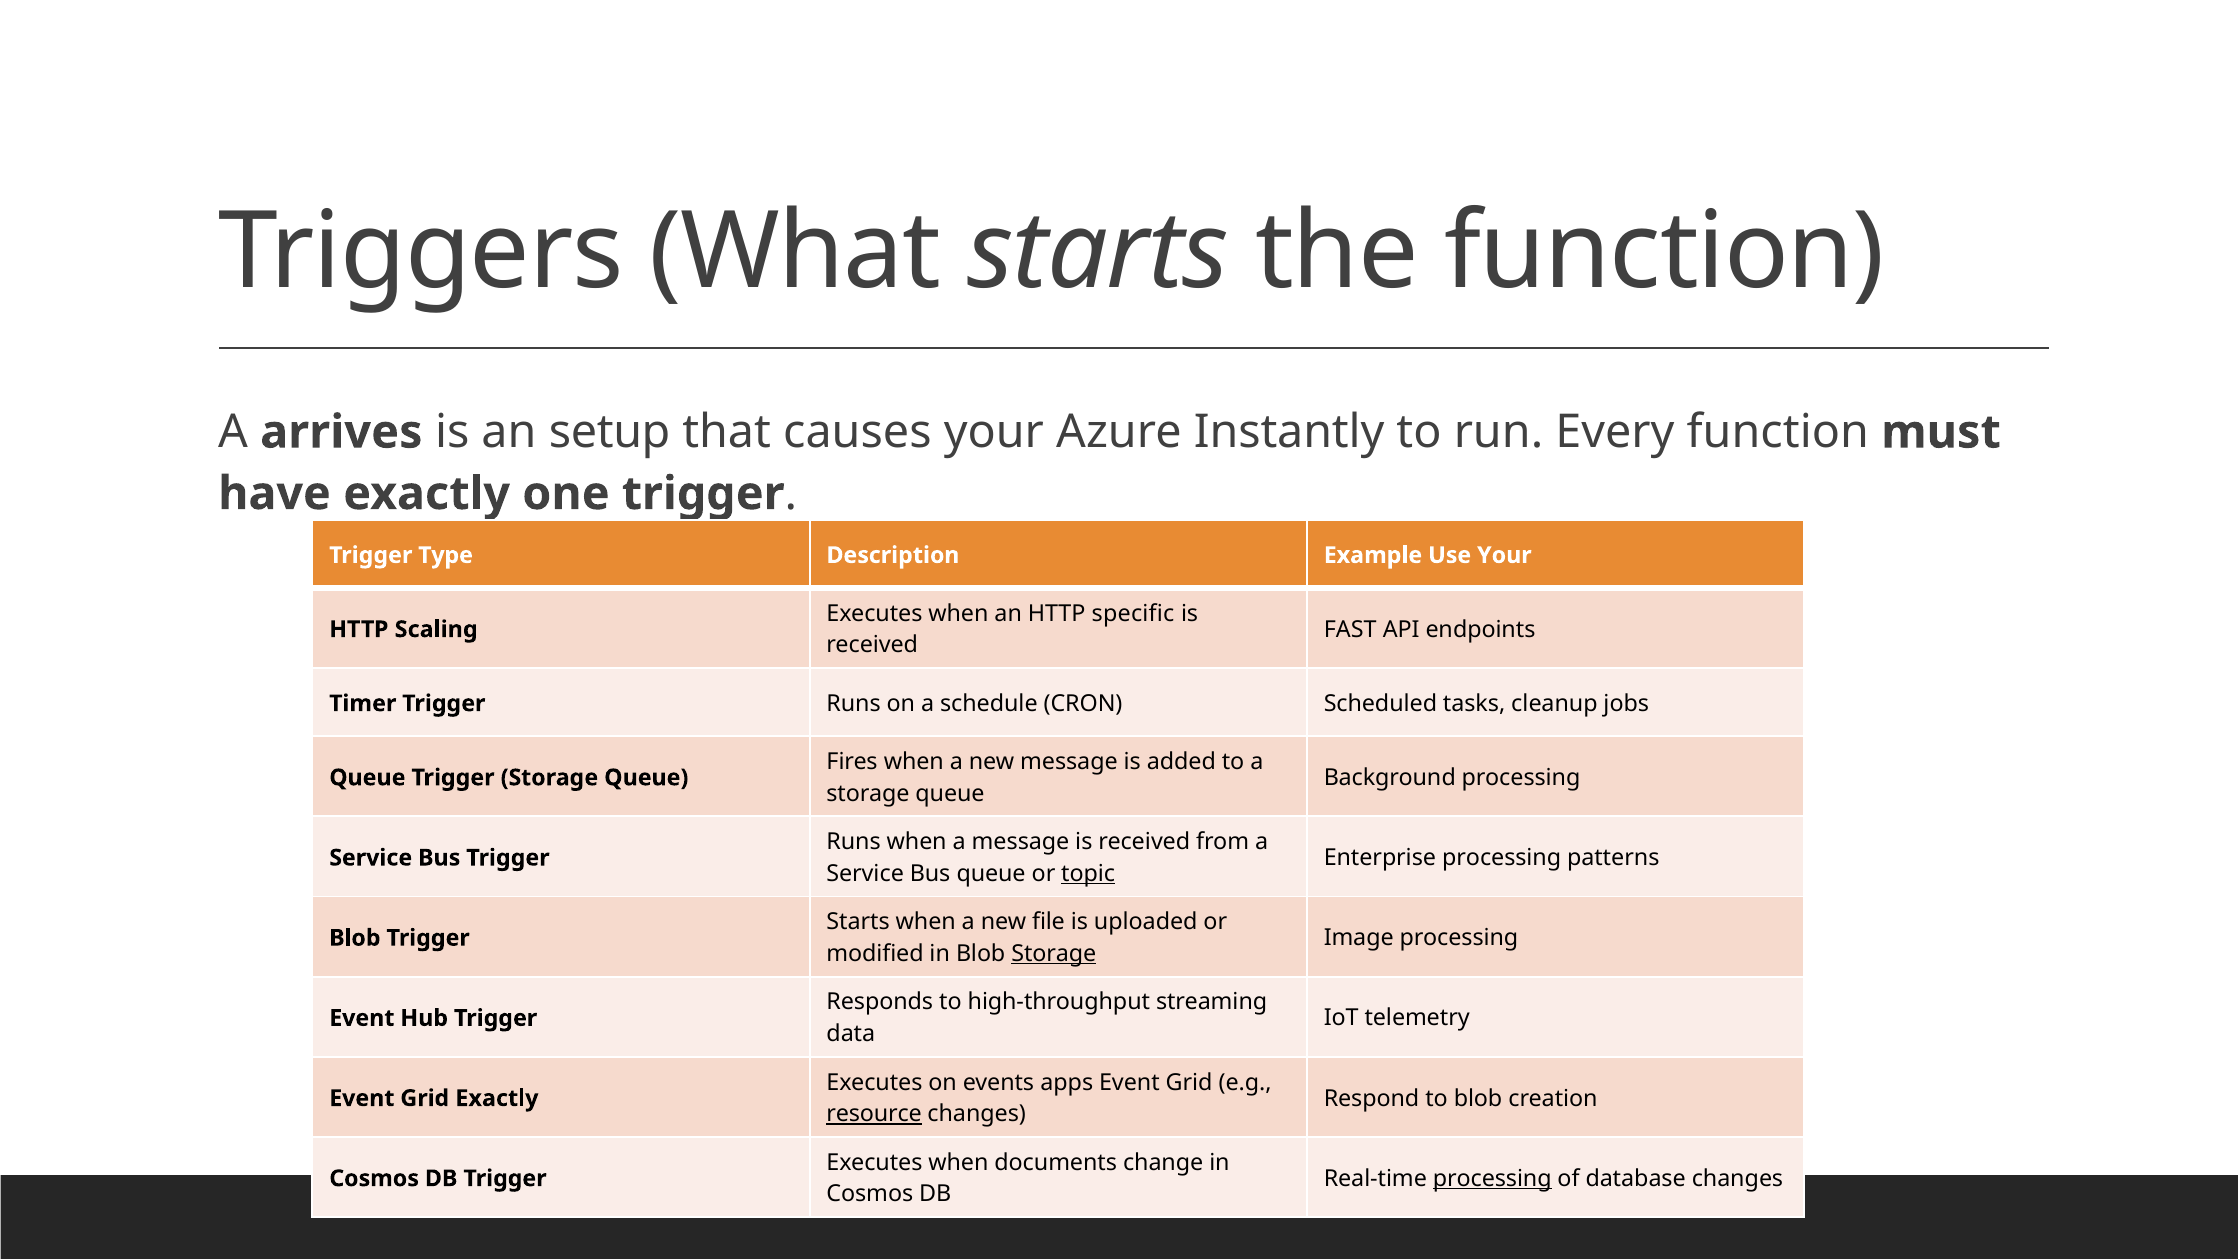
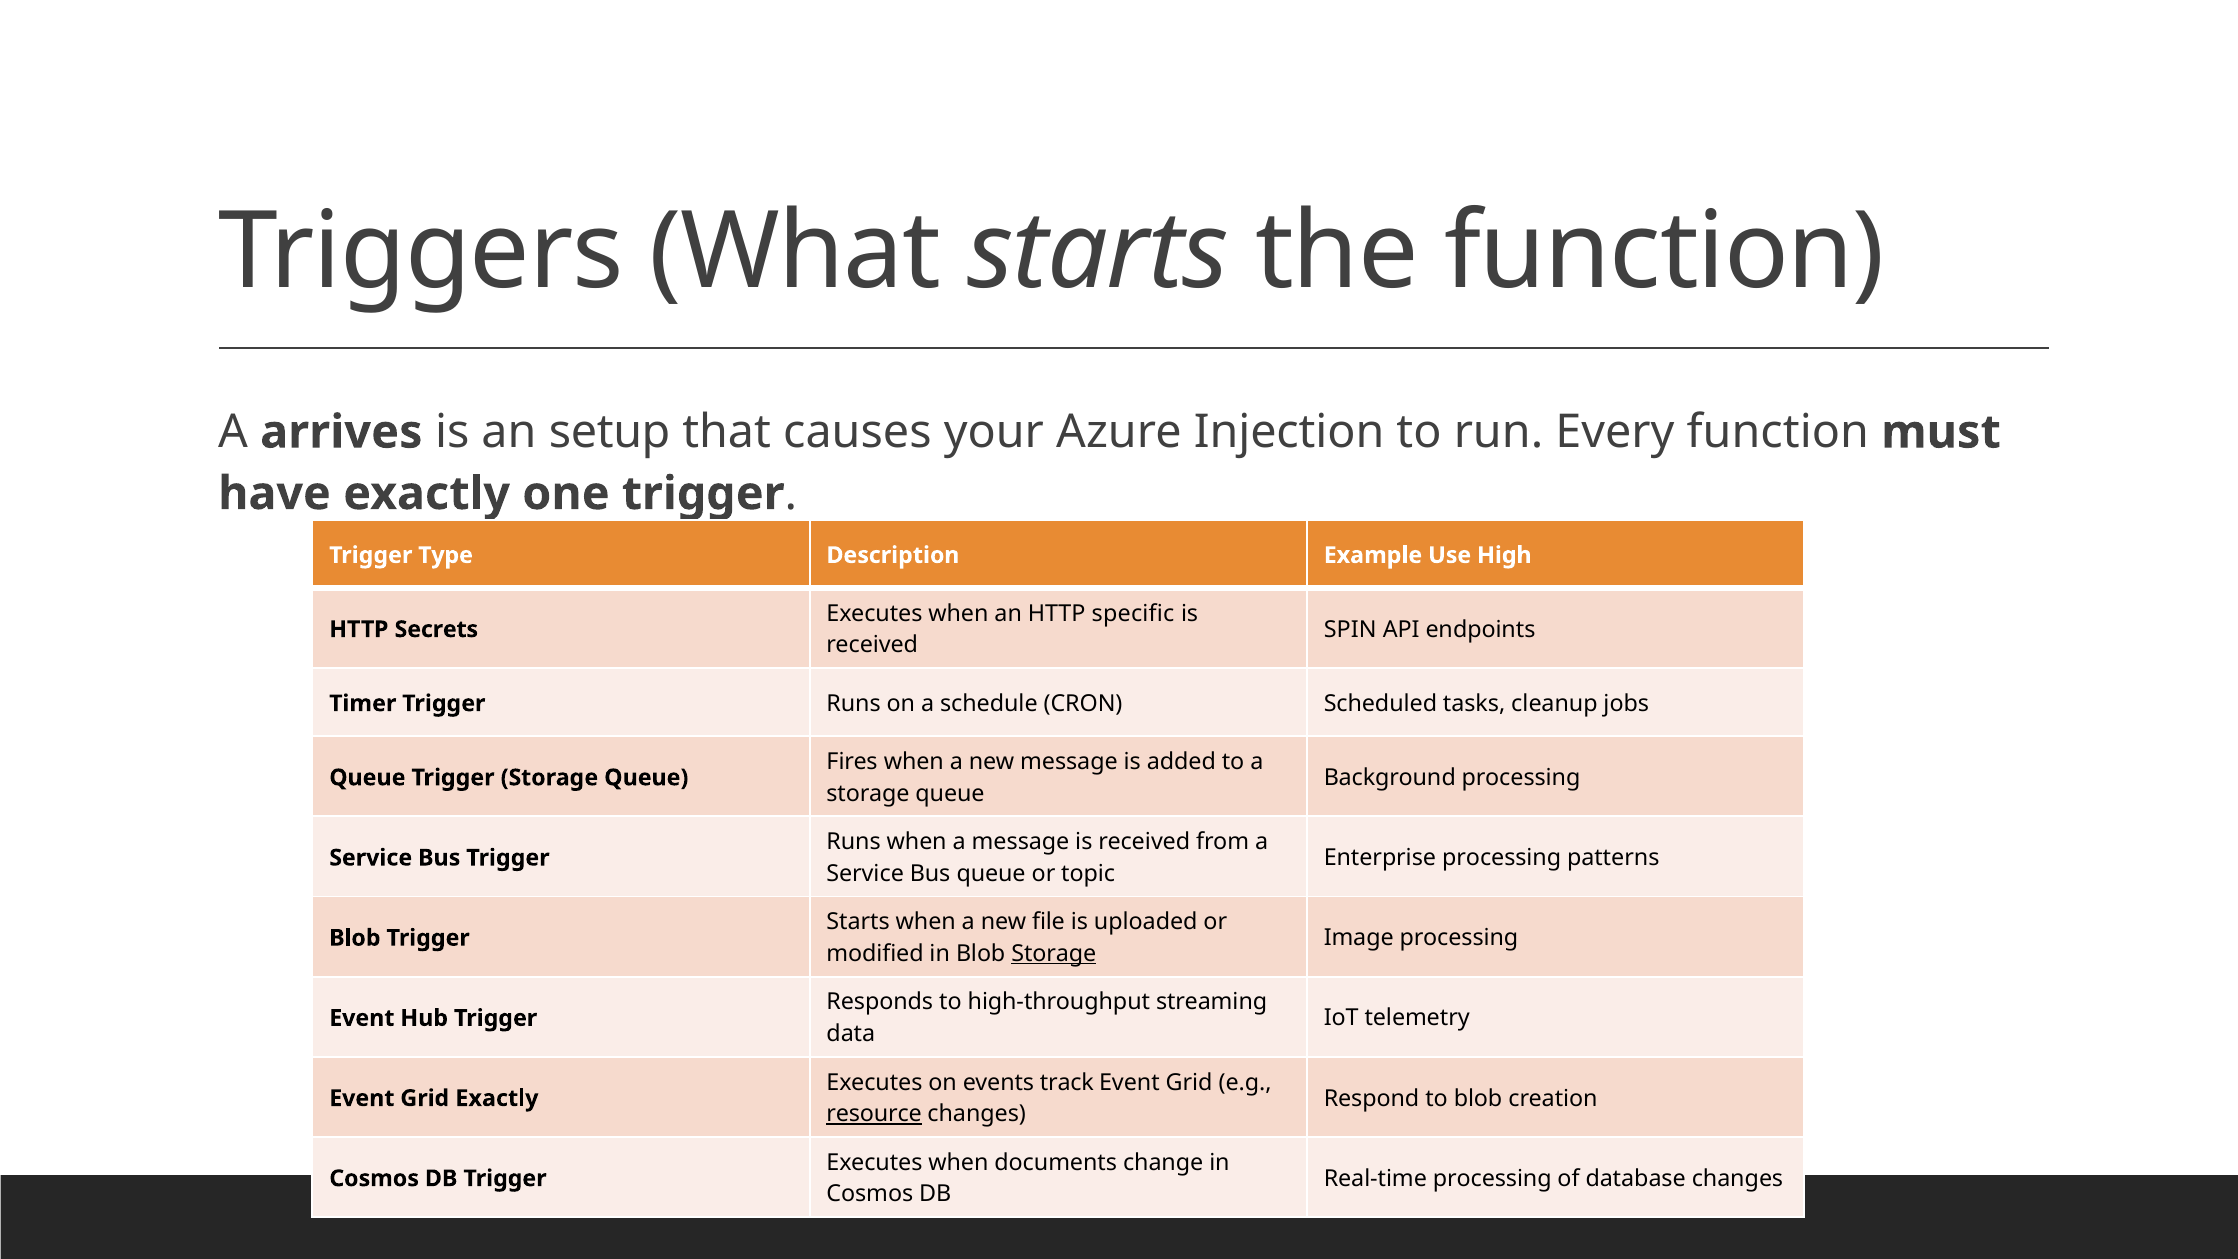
Instantly: Instantly -> Injection
Use Your: Your -> High
FAST: FAST -> SPIN
Scaling: Scaling -> Secrets
topic underline: present -> none
apps: apps -> track
processing at (1492, 1178) underline: present -> none
